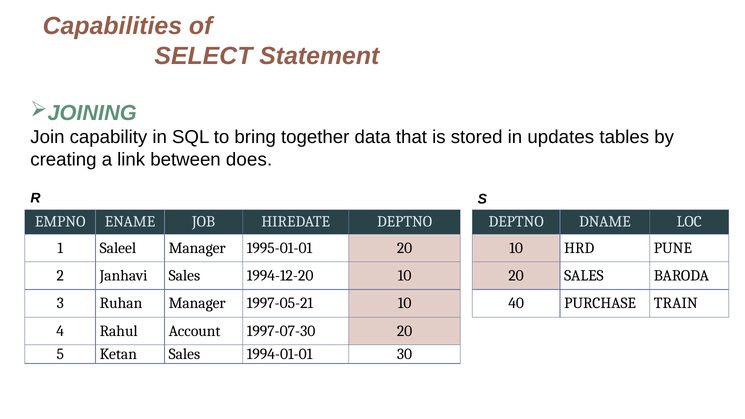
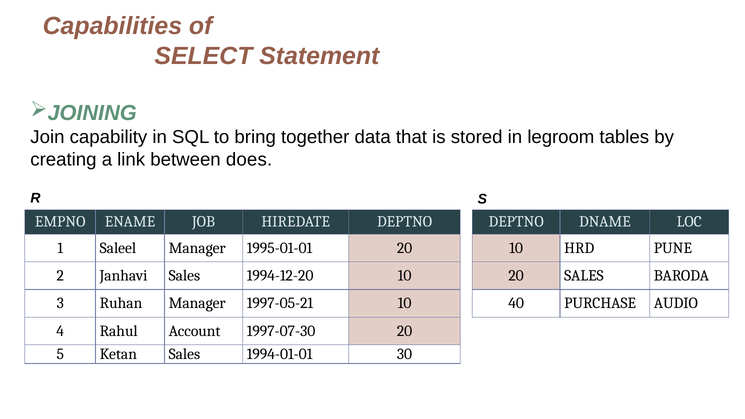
updates: updates -> legroom
TRAIN: TRAIN -> AUDIO
